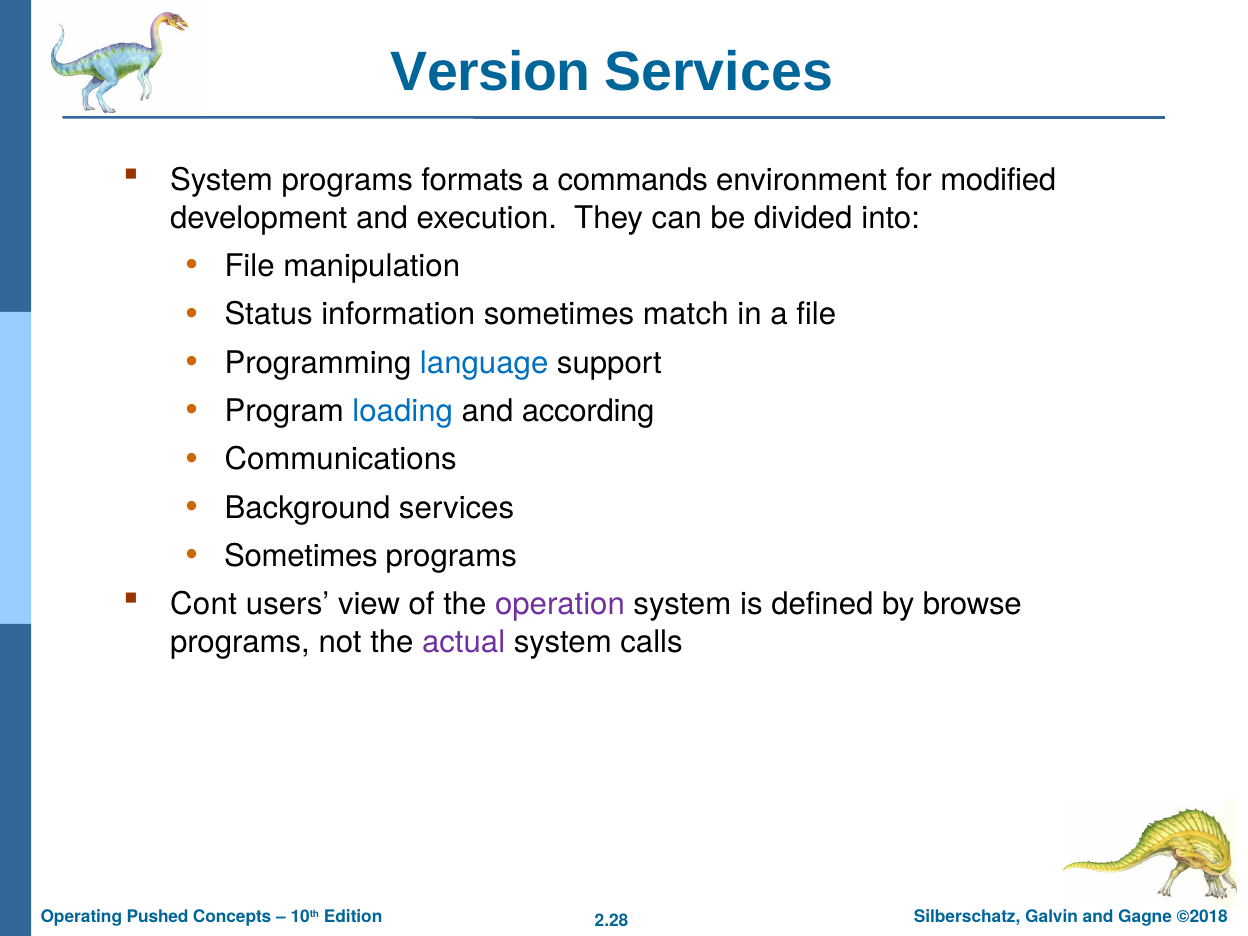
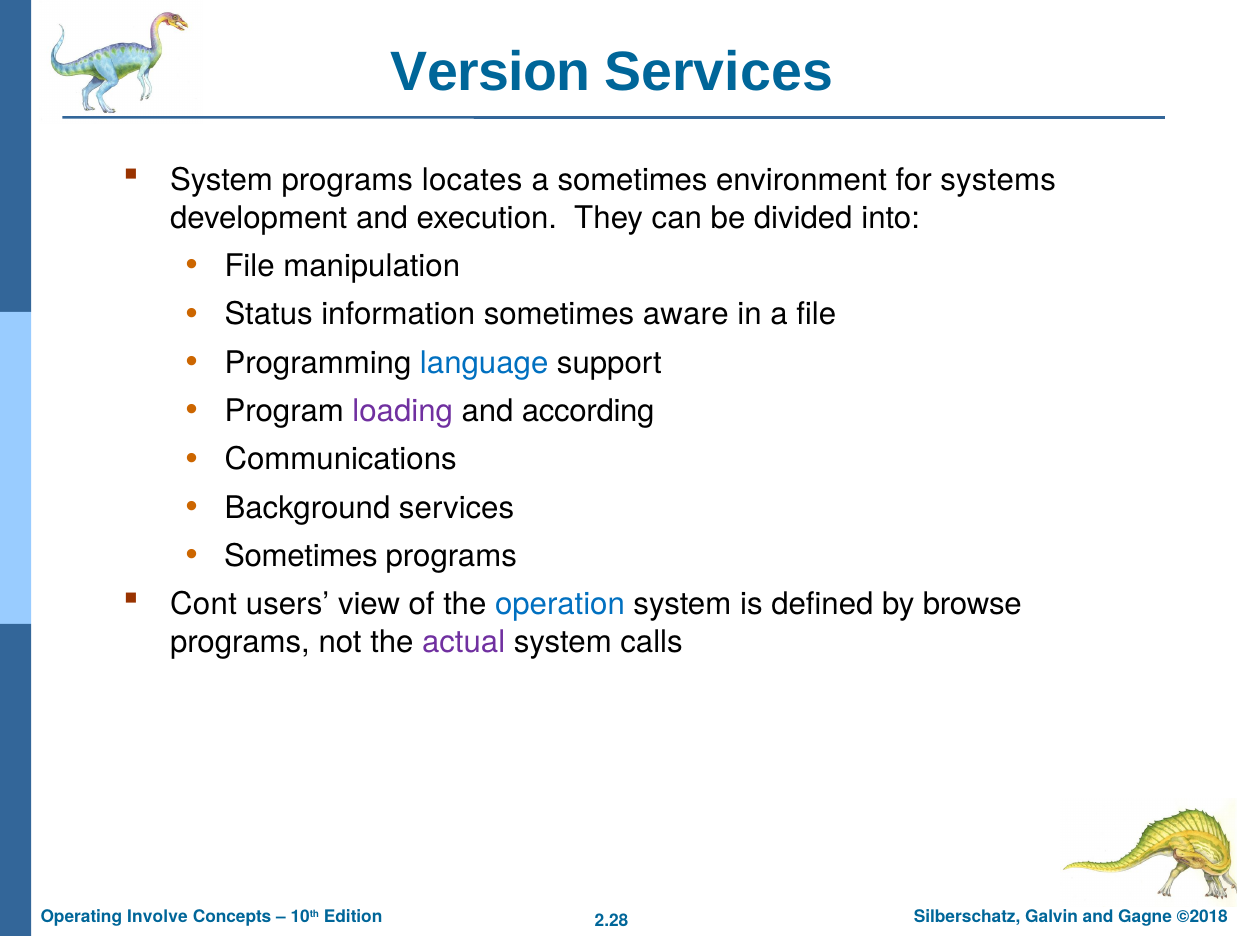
formats: formats -> locates
a commands: commands -> sometimes
modified: modified -> systems
match: match -> aware
loading colour: blue -> purple
operation colour: purple -> blue
Pushed: Pushed -> Involve
